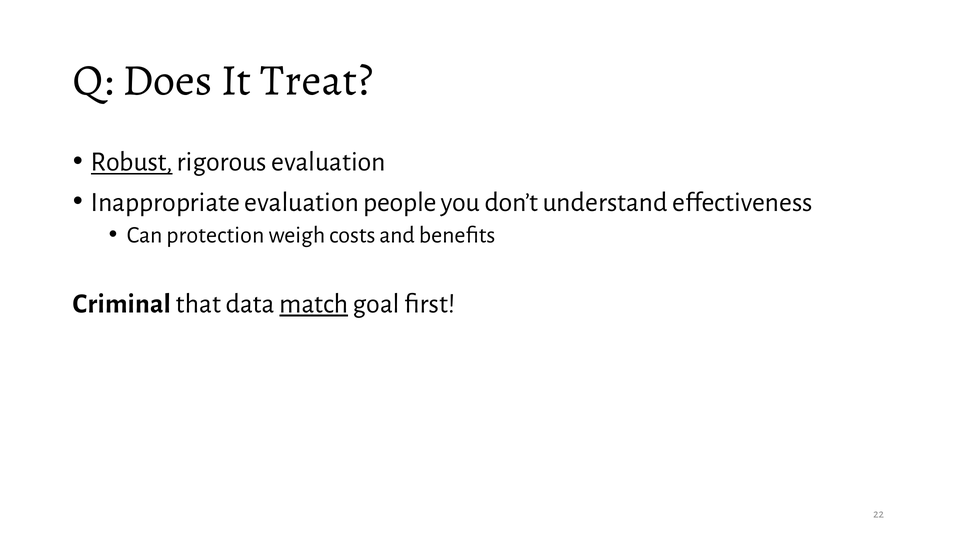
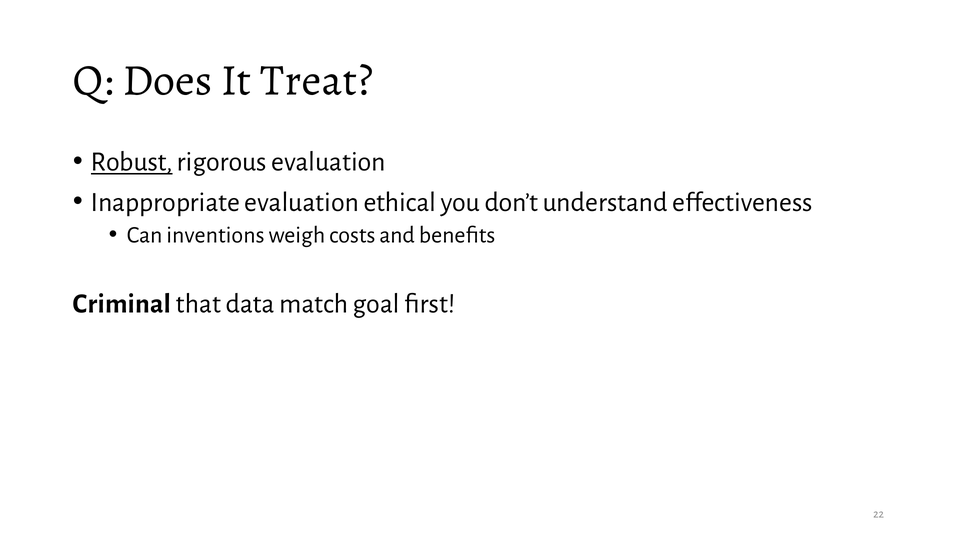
people: people -> ethical
protection: protection -> inventions
match underline: present -> none
